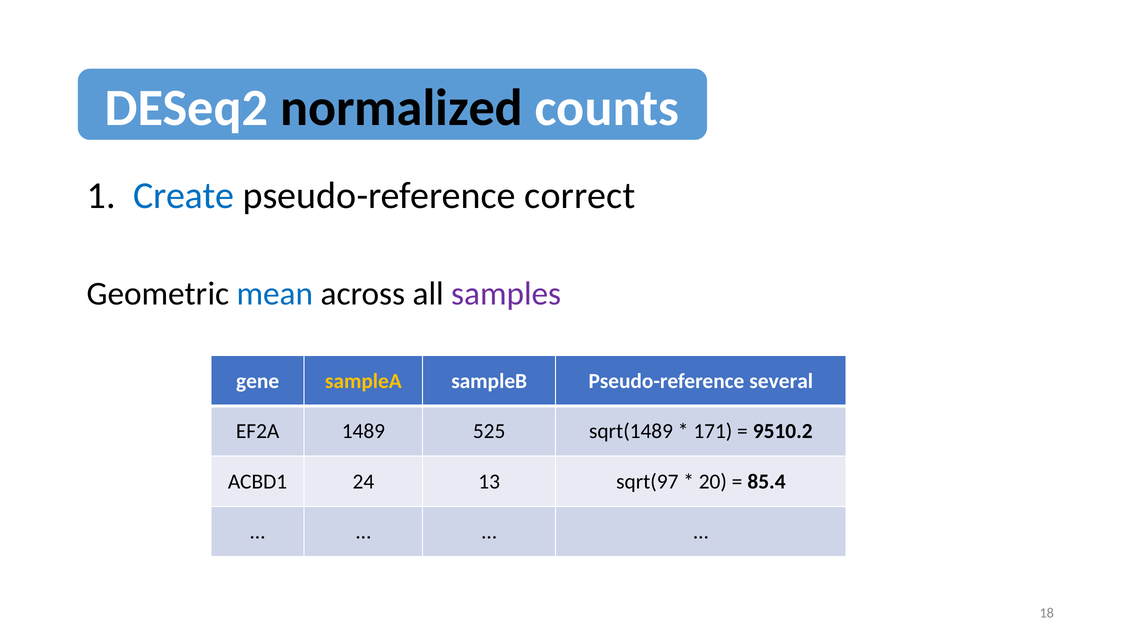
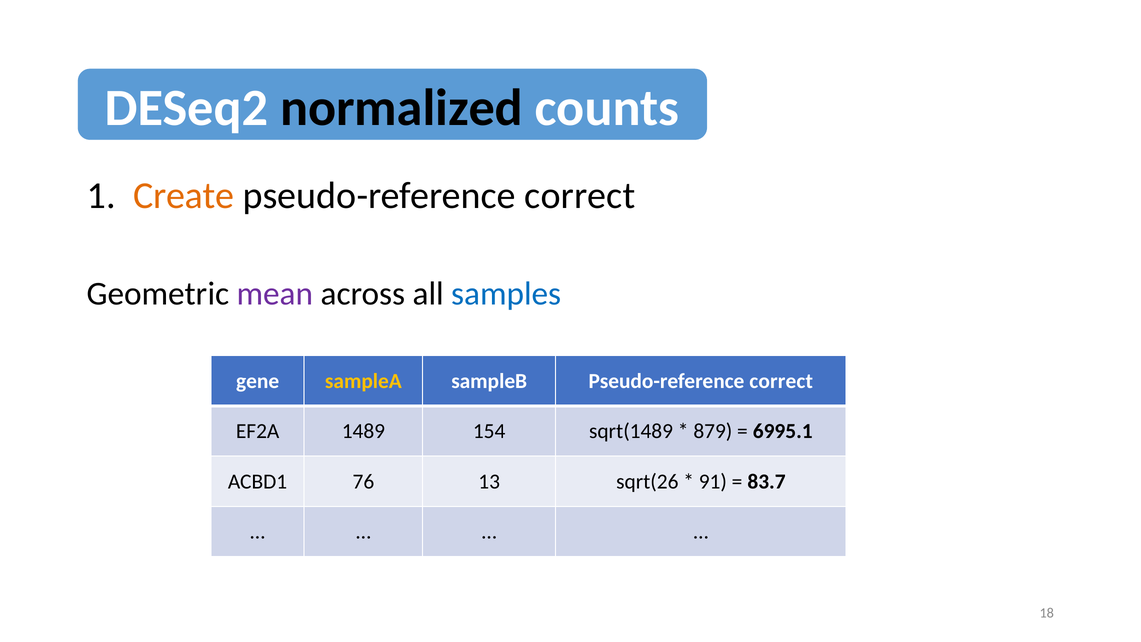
Create colour: blue -> orange
mean colour: blue -> purple
samples colour: purple -> blue
sampleB Pseudo-reference several: several -> correct
525: 525 -> 154
171: 171 -> 879
9510.2: 9510.2 -> 6995.1
24: 24 -> 76
sqrt(97: sqrt(97 -> sqrt(26
20: 20 -> 91
85.4: 85.4 -> 83.7
